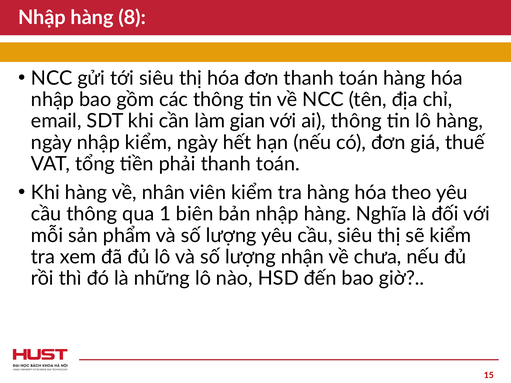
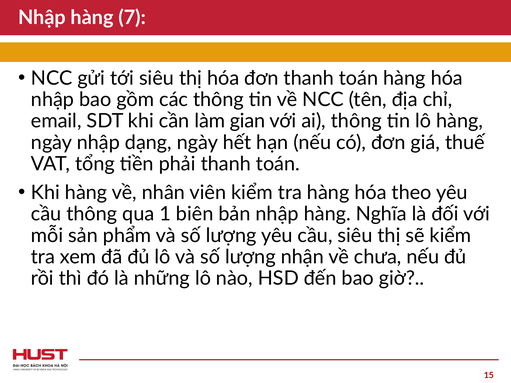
8: 8 -> 7
nhập kiểm: kiểm -> dạng
